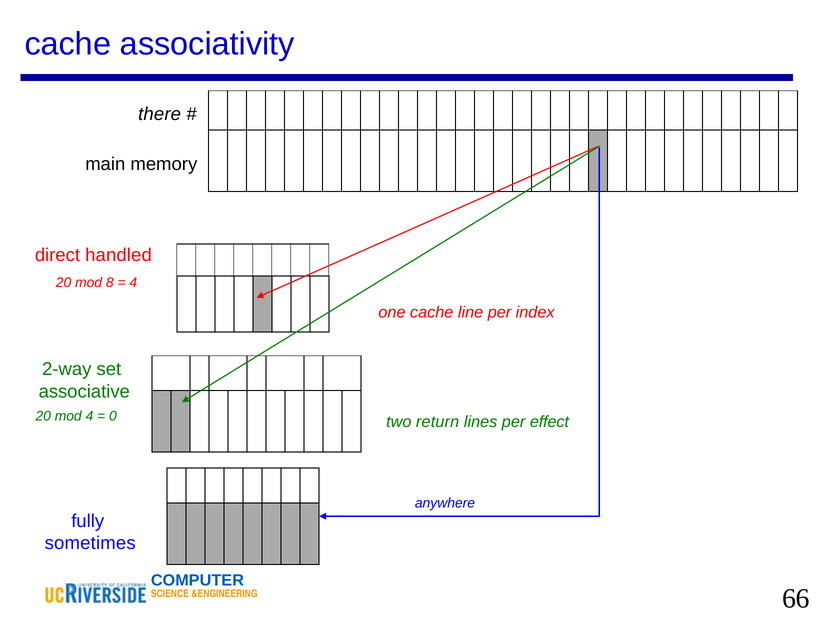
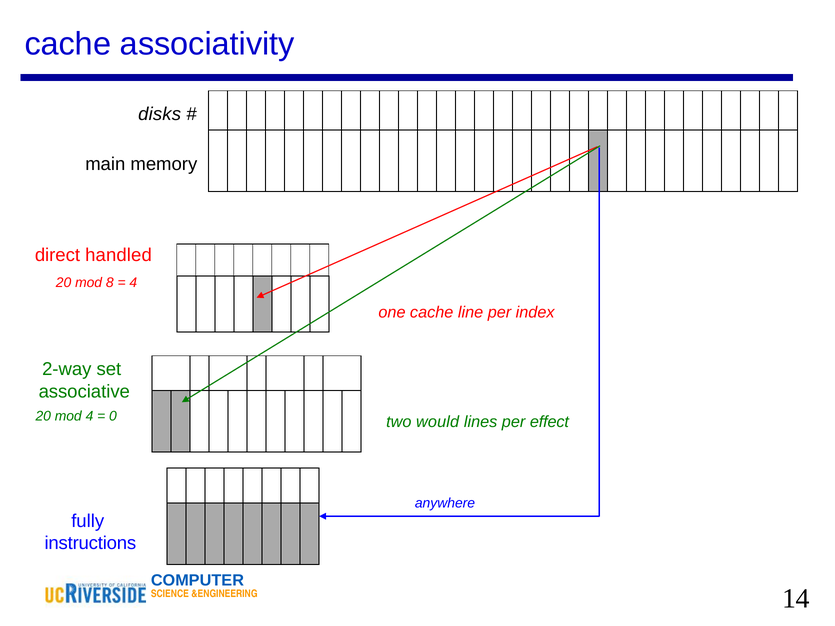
there: there -> disks
return: return -> would
sometimes: sometimes -> instructions
66: 66 -> 14
